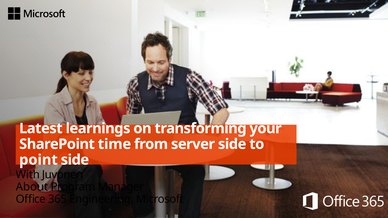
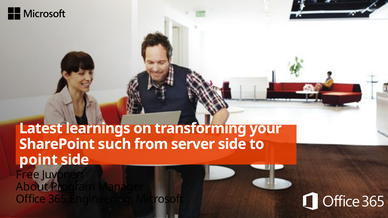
time: time -> such
With: With -> Free
